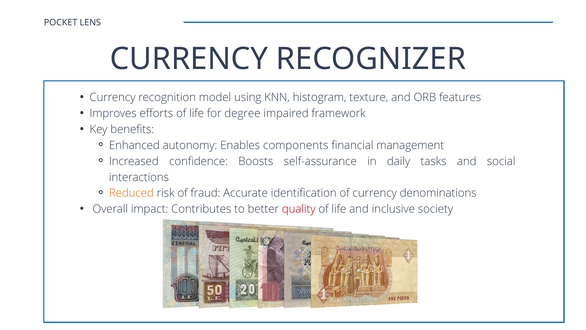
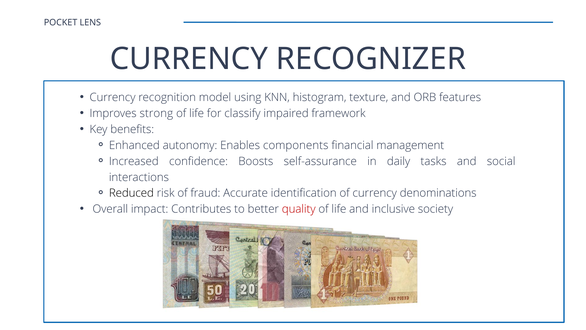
efforts: efforts -> strong
degree: degree -> classify
Reduced colour: orange -> black
